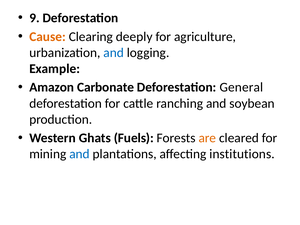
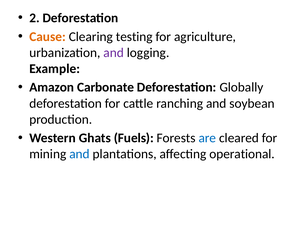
9: 9 -> 2
deeply: deeply -> testing
and at (114, 53) colour: blue -> purple
General: General -> Globally
are colour: orange -> blue
institutions: institutions -> operational
